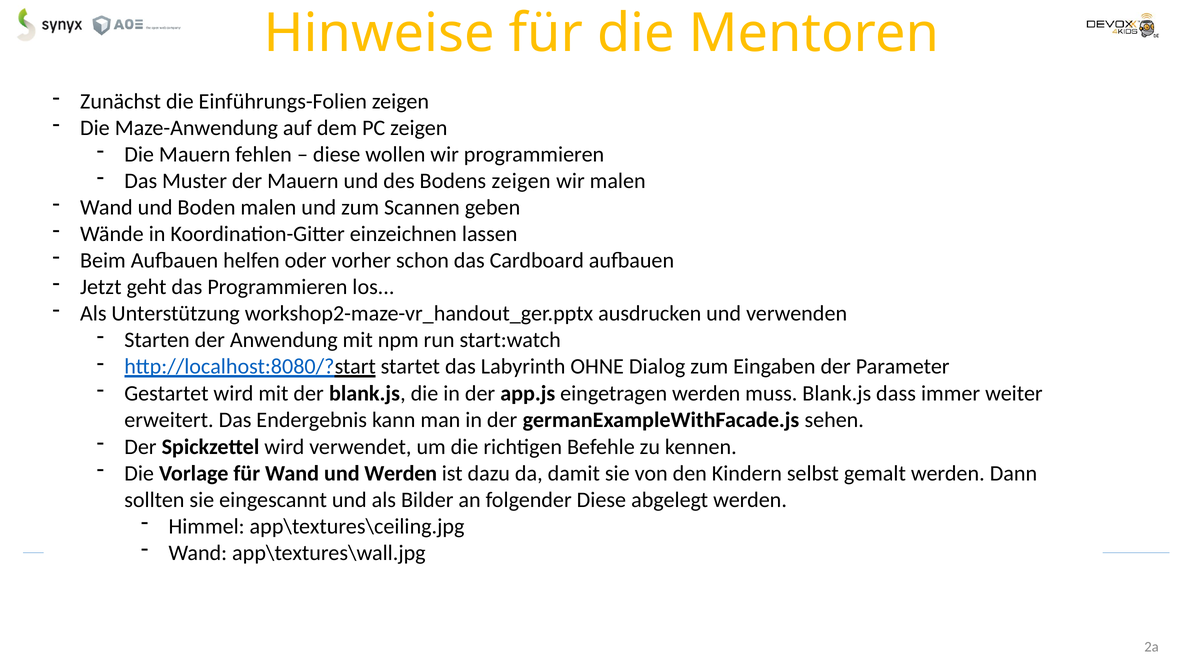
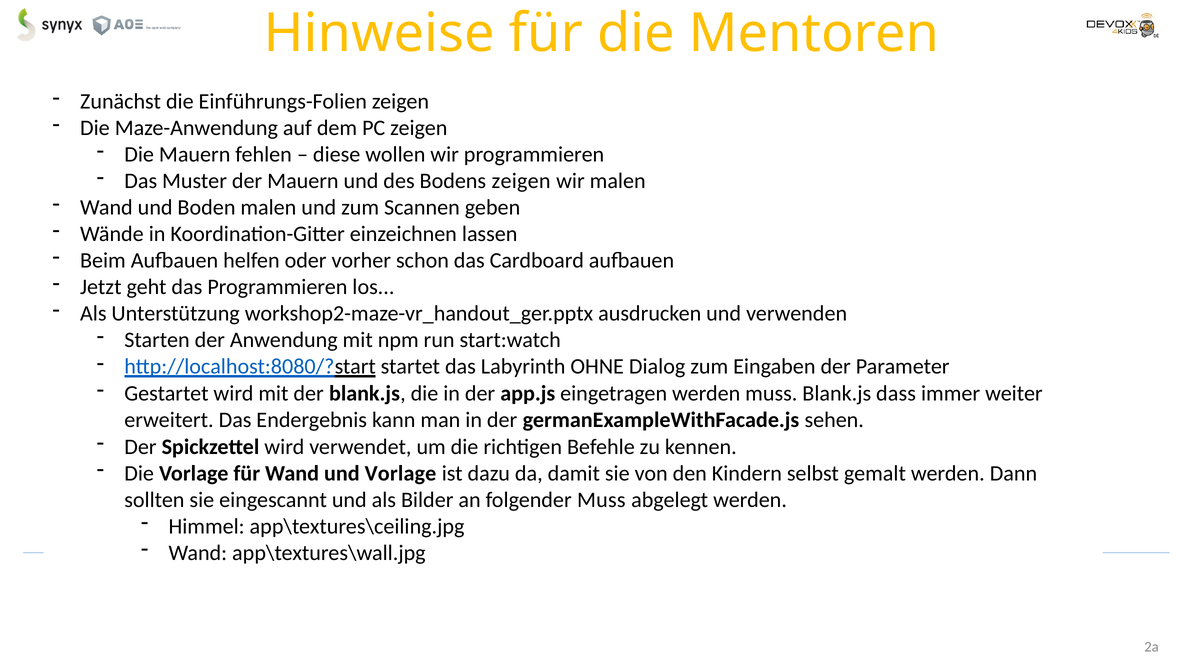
und Werden: Werden -> Vorlage
folgender Diese: Diese -> Muss
